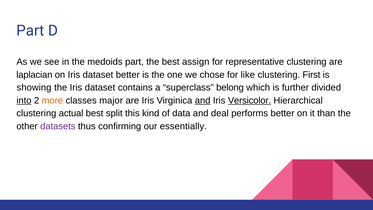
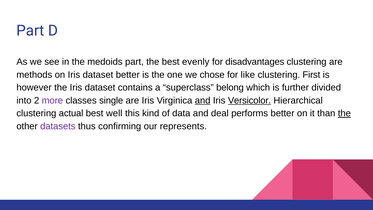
assign: assign -> evenly
representative: representative -> disadvantages
laplacian: laplacian -> methods
showing: showing -> however
into underline: present -> none
more colour: orange -> purple
major: major -> single
split: split -> well
the at (344, 113) underline: none -> present
essentially: essentially -> represents
